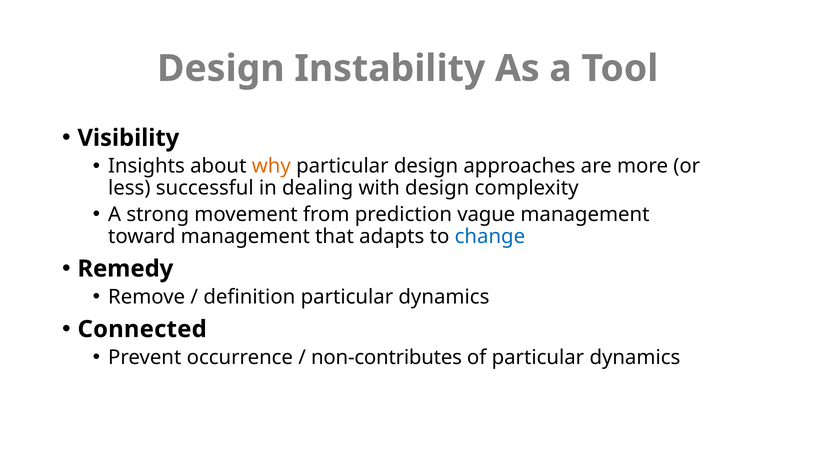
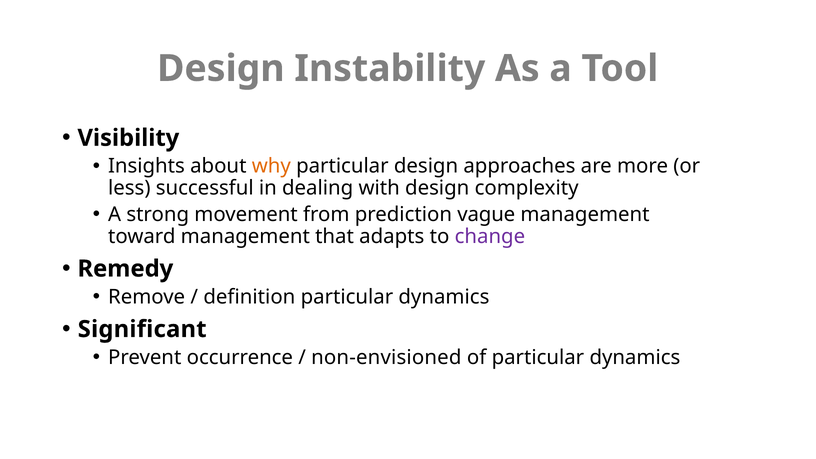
change colour: blue -> purple
Connected: Connected -> Significant
non-contributes: non-contributes -> non-envisioned
